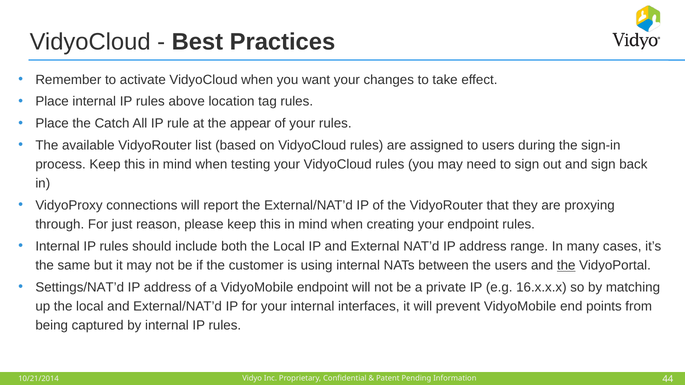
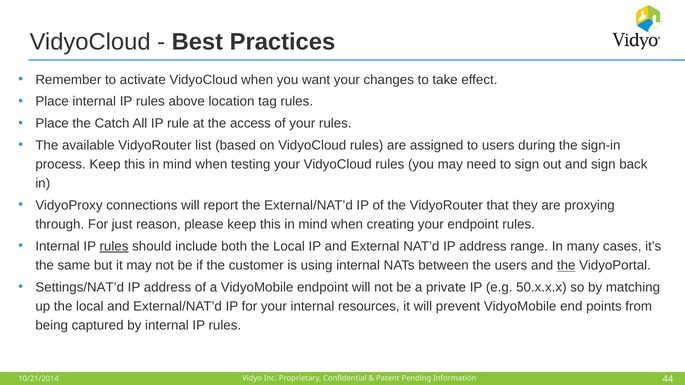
appear: appear -> access
rules at (114, 246) underline: none -> present
16.x.x.x: 16.x.x.x -> 50.x.x.x
interfaces: interfaces -> resources
